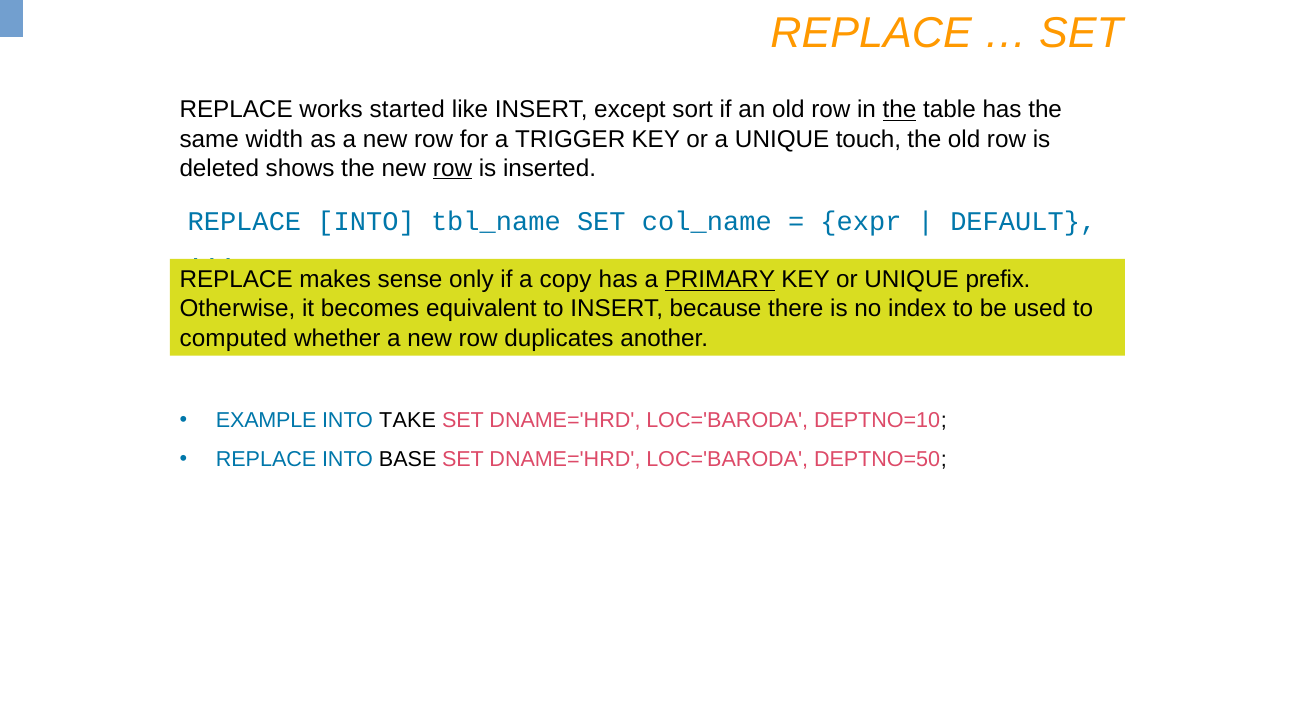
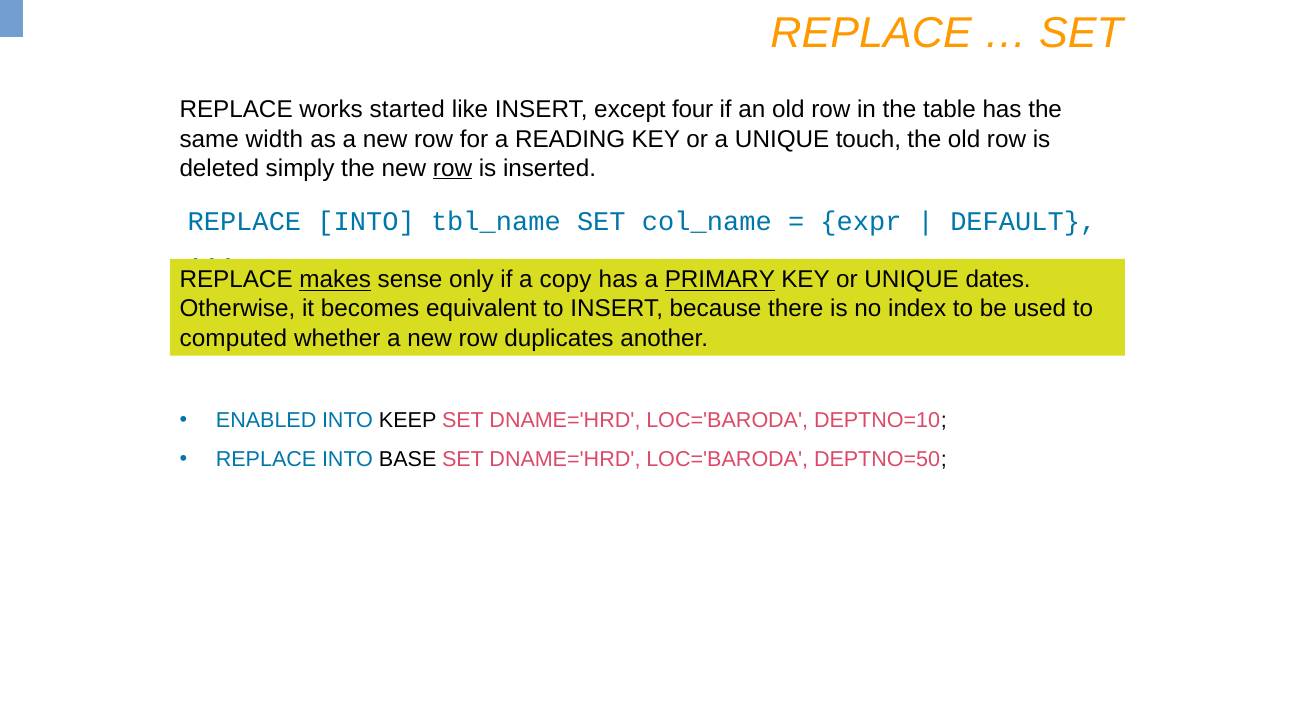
sort: sort -> four
the at (900, 110) underline: present -> none
TRIGGER: TRIGGER -> READING
shows: shows -> simply
makes underline: none -> present
prefix: prefix -> dates
EXAMPLE: EXAMPLE -> ENABLED
TAKE: TAKE -> KEEP
